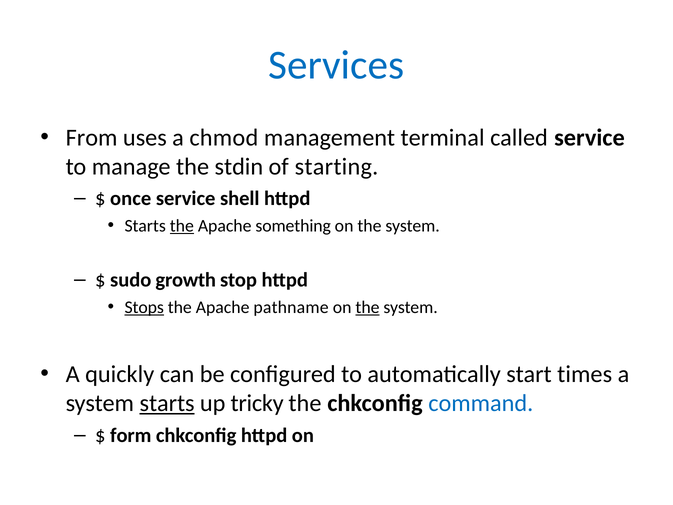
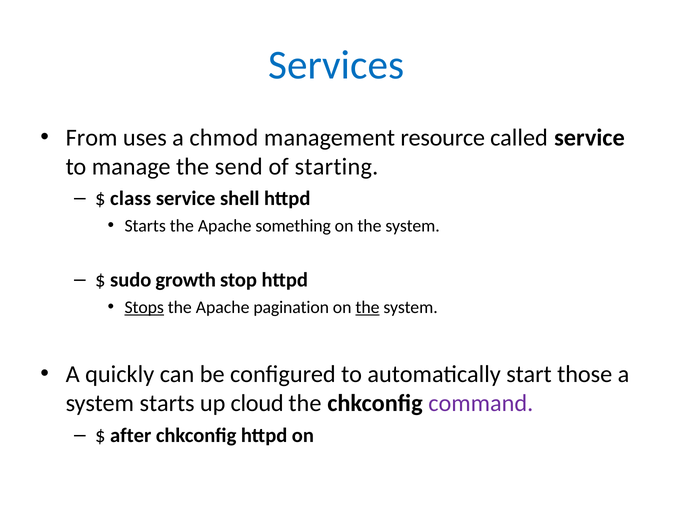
terminal: terminal -> resource
stdin: stdin -> send
once: once -> class
the at (182, 226) underline: present -> none
pathname: pathname -> pagination
times: times -> those
starts at (167, 403) underline: present -> none
tricky: tricky -> cloud
command colour: blue -> purple
form: form -> after
